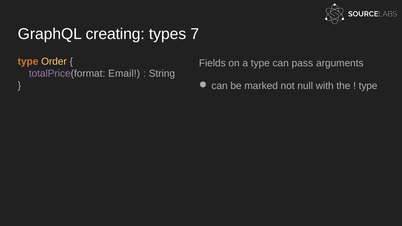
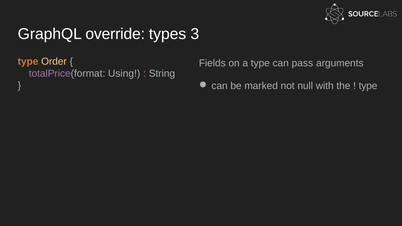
creating: creating -> override
7: 7 -> 3
Email: Email -> Using
